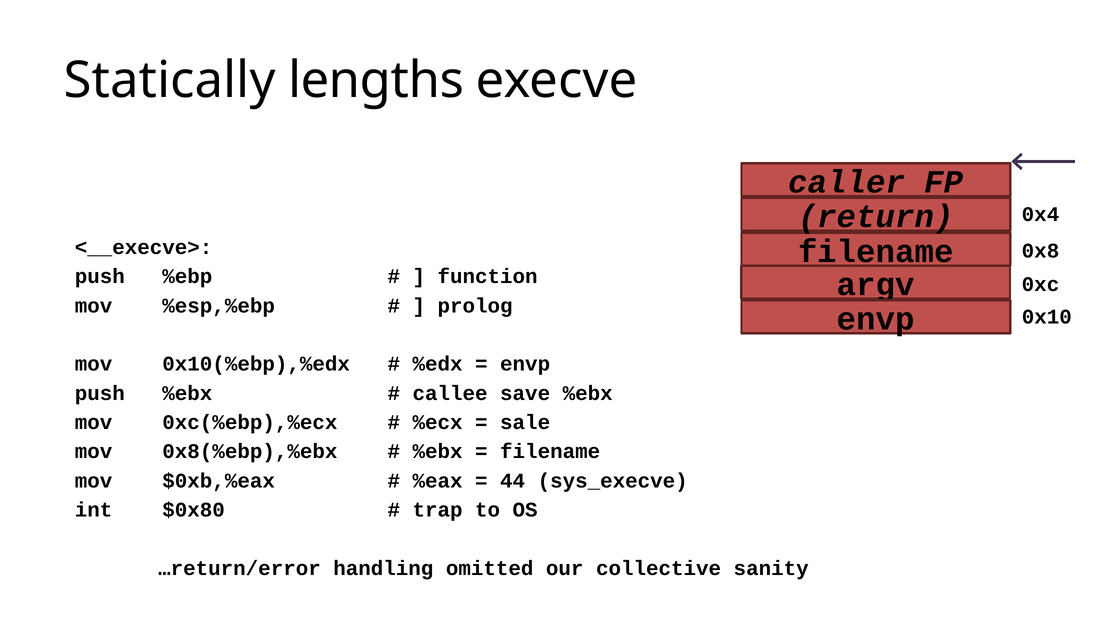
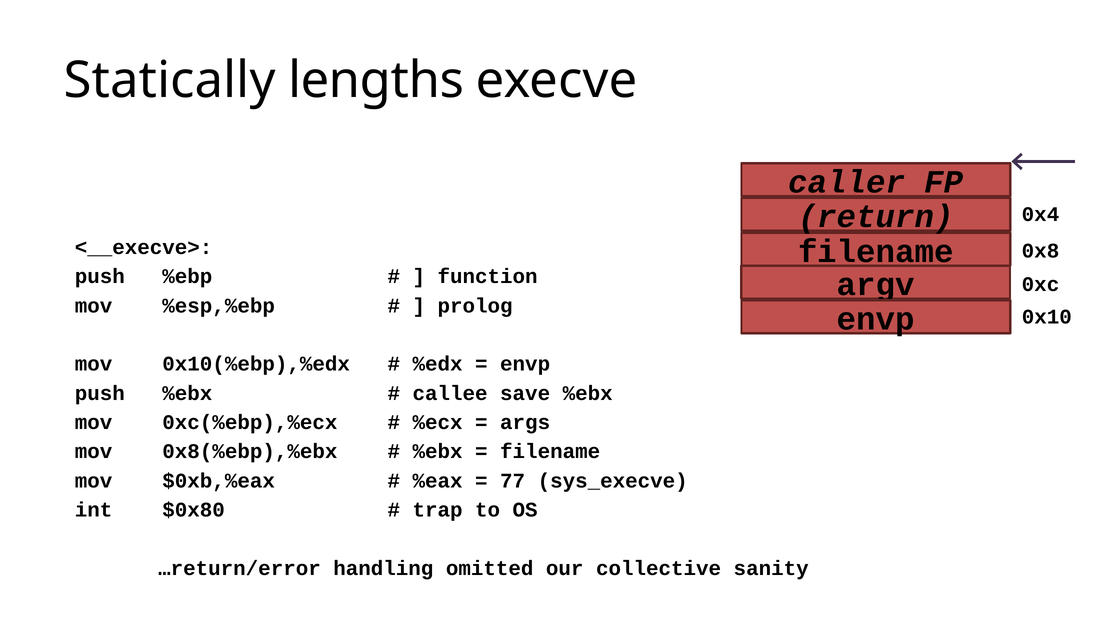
sale: sale -> args
44: 44 -> 77
